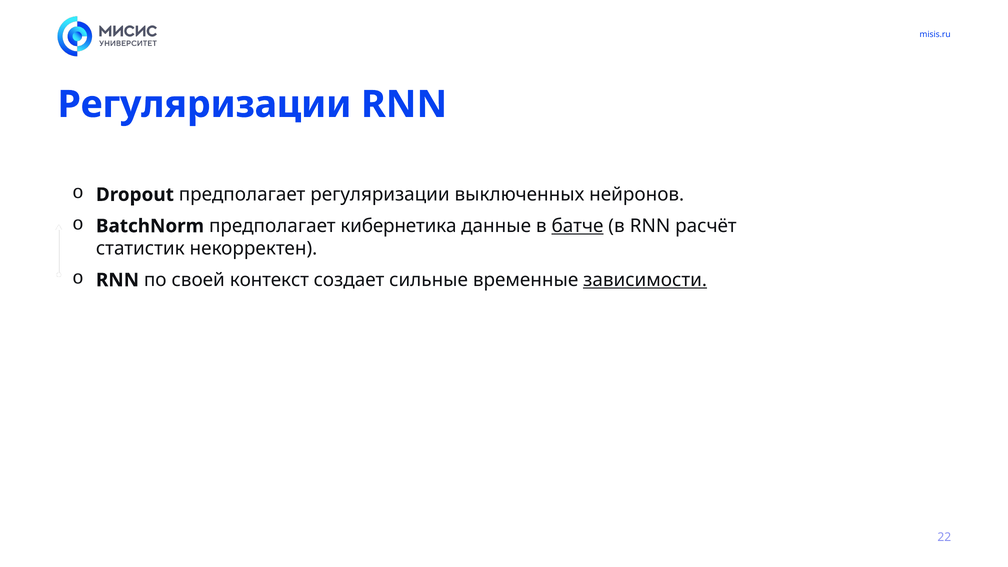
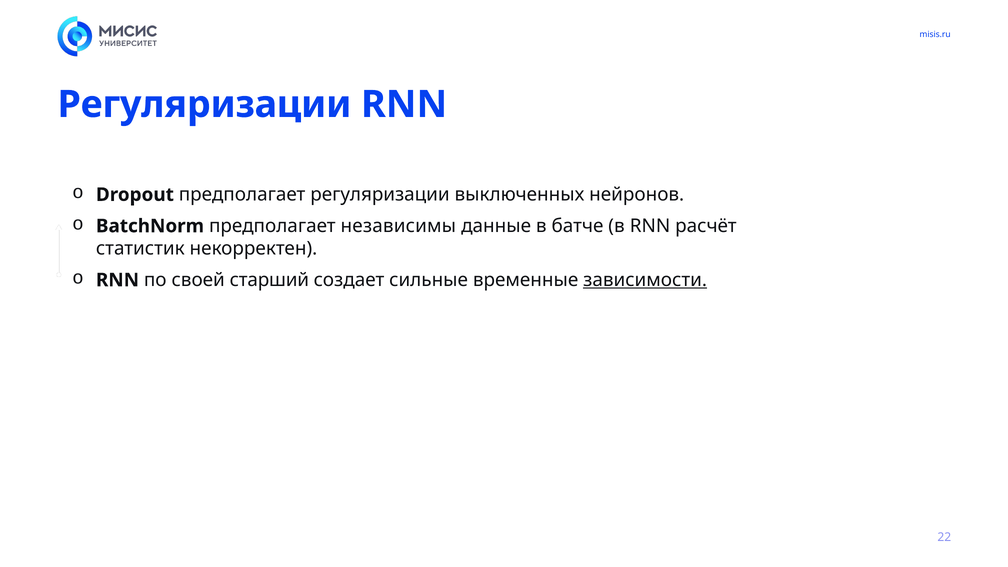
кибернетика: кибернетика -> независимы
батче underline: present -> none
контекст: контекст -> старший
